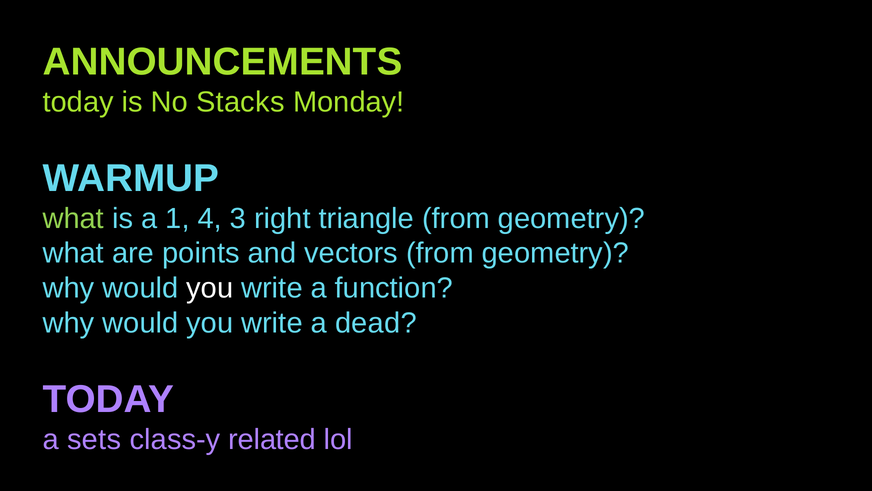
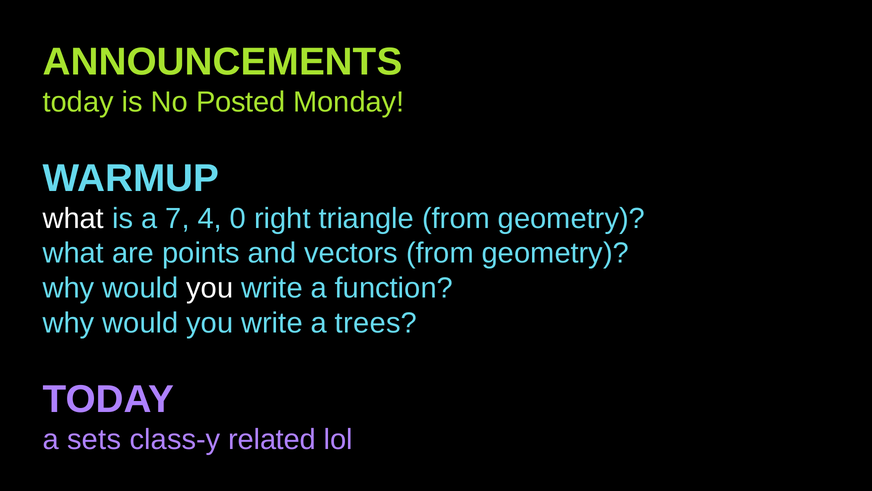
Stacks: Stacks -> Posted
what at (73, 218) colour: light green -> white
1: 1 -> 7
3: 3 -> 0
dead: dead -> trees
